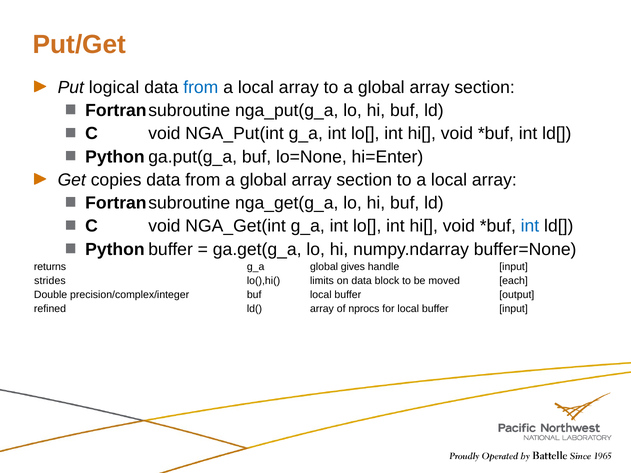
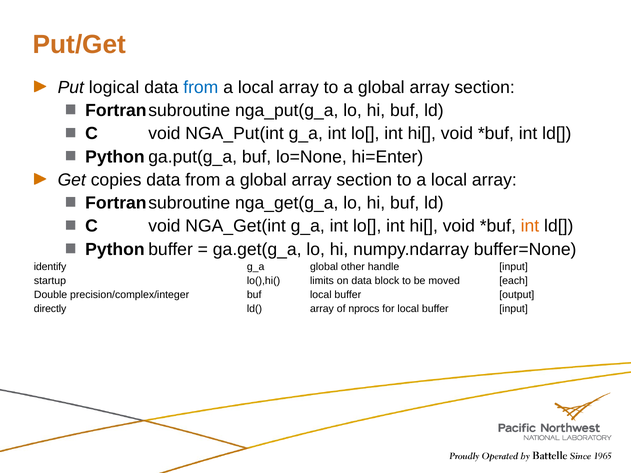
int at (530, 226) colour: blue -> orange
returns: returns -> identify
gives: gives -> other
strides: strides -> startup
refined: refined -> directly
